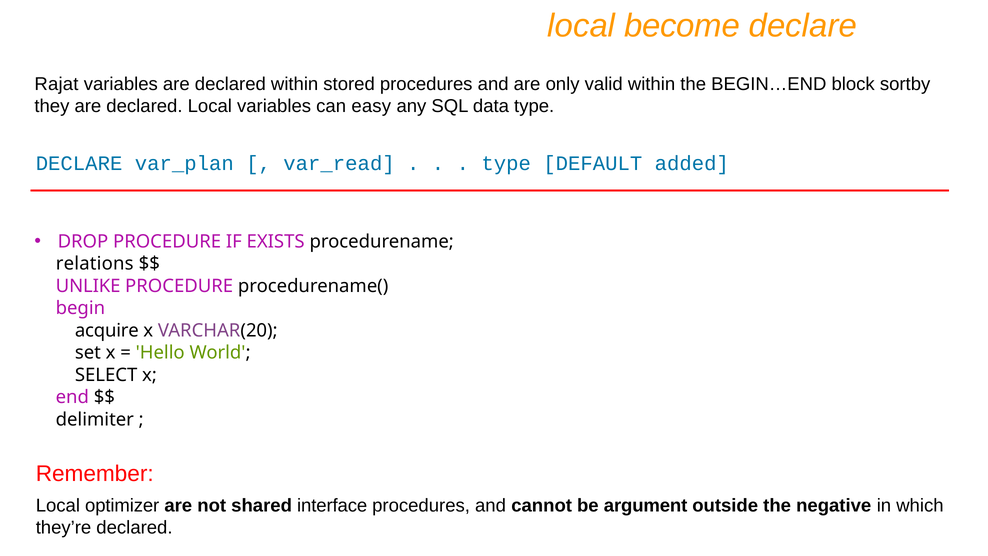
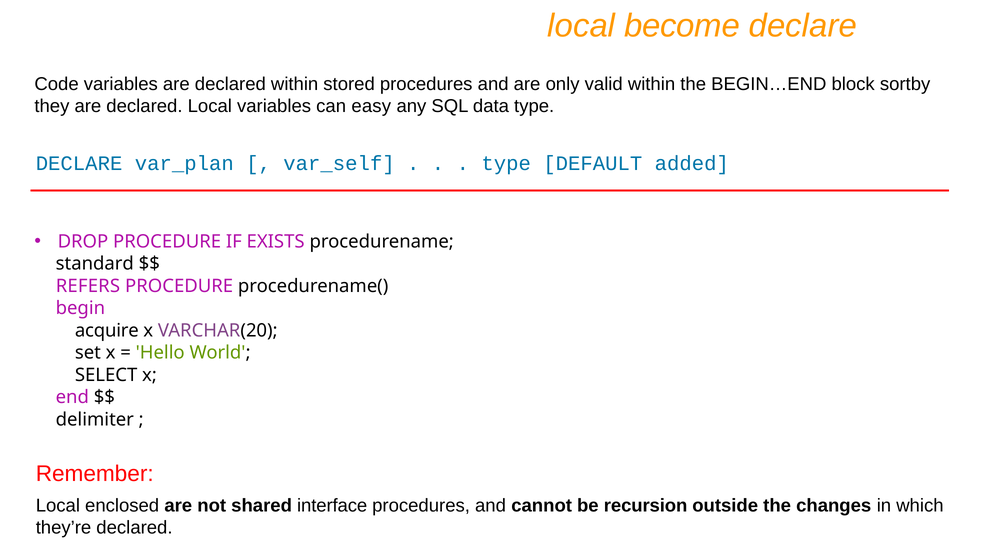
Rajat: Rajat -> Code
var_read: var_read -> var_self
relations: relations -> standard
UNLIKE: UNLIKE -> REFERS
optimizer: optimizer -> enclosed
argument: argument -> recursion
negative: negative -> changes
